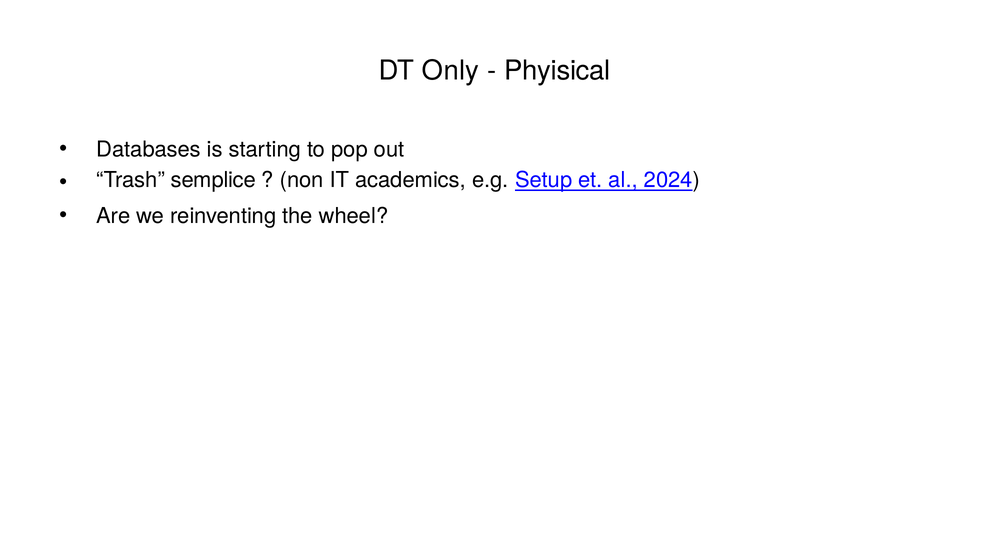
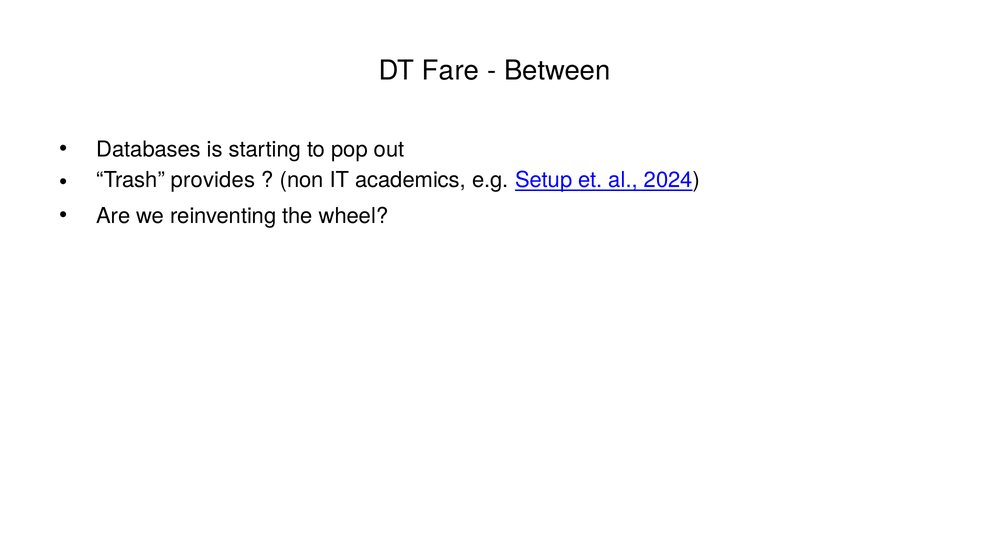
Only: Only -> Fare
Phyisical: Phyisical -> Between
semplice: semplice -> provides
